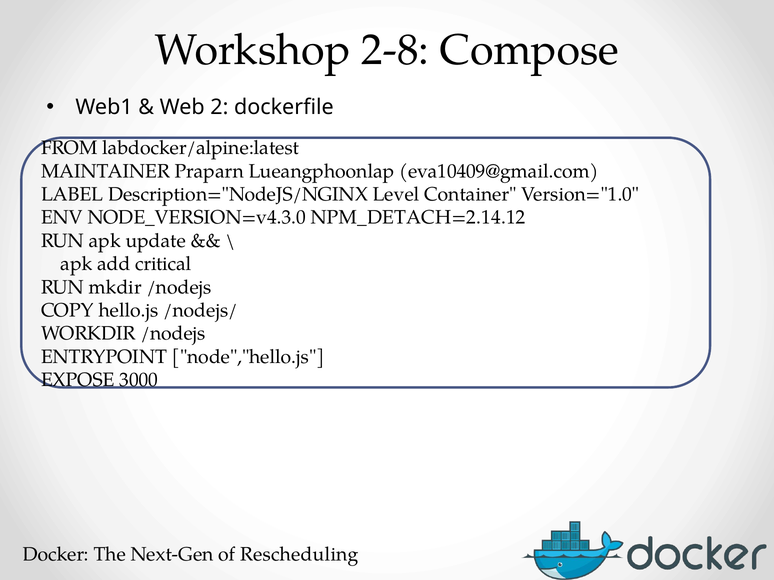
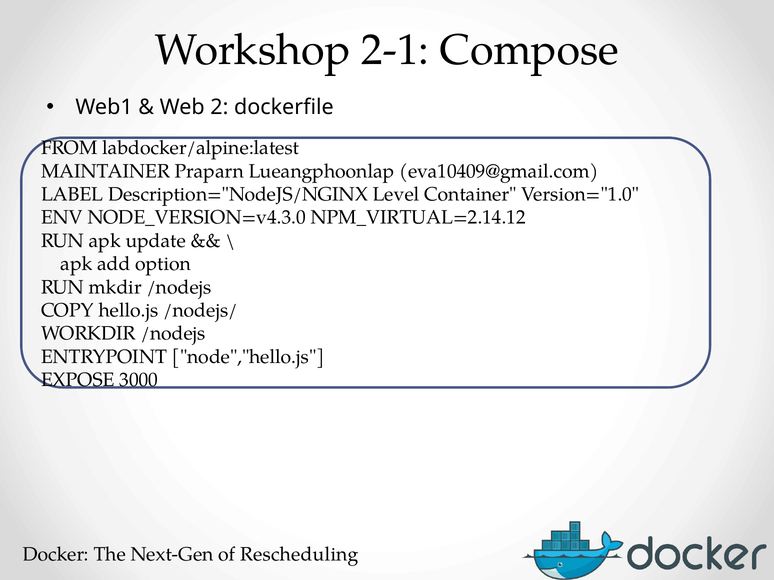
2-8: 2-8 -> 2-1
NPM_DETACH=2.14.12: NPM_DETACH=2.14.12 -> NPM_VIRTUAL=2.14.12
critical: critical -> option
